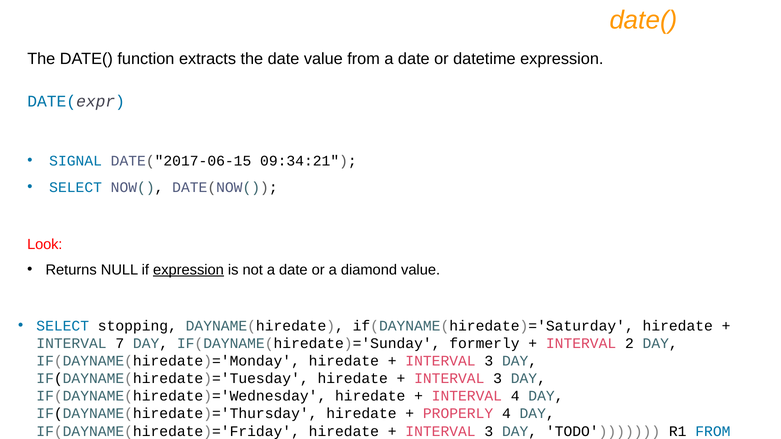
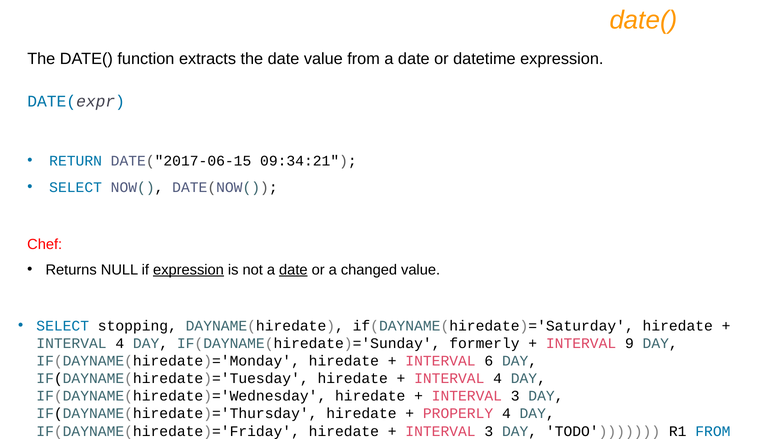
SIGNAL: SIGNAL -> RETURN
Look: Look -> Chef
date at (293, 270) underline: none -> present
diamond: diamond -> changed
7 at (120, 344): 7 -> 4
2: 2 -> 9
3 at (489, 361): 3 -> 6
3 at (498, 379): 3 -> 4
4 at (515, 396): 4 -> 3
